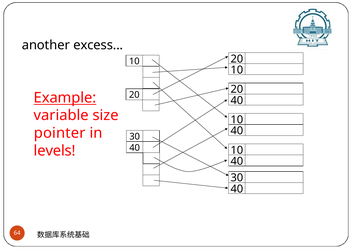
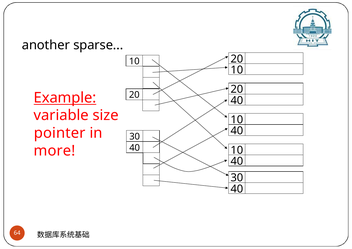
excess: excess -> sparse
levels: levels -> more
